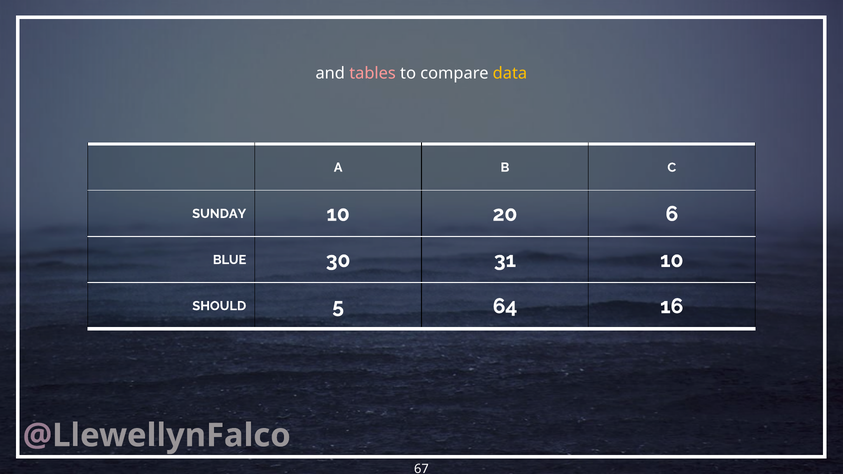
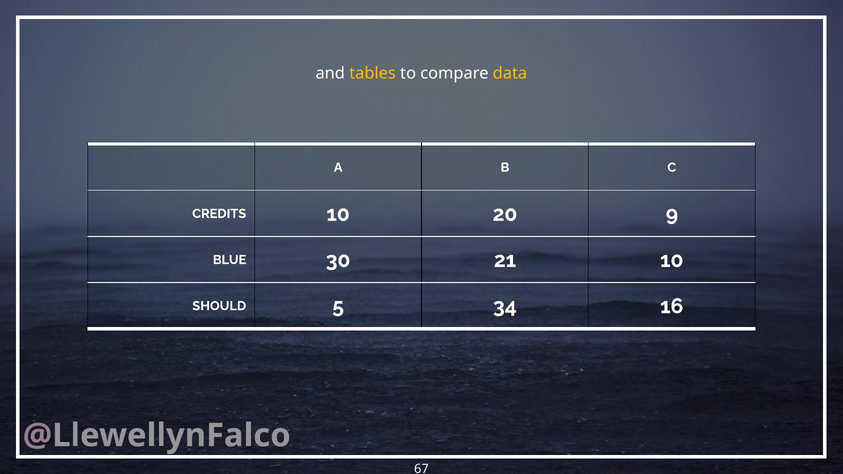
tables colour: pink -> yellow
SUNDAY: SUNDAY -> CREDITS
6: 6 -> 9
31: 31 -> 21
64: 64 -> 34
